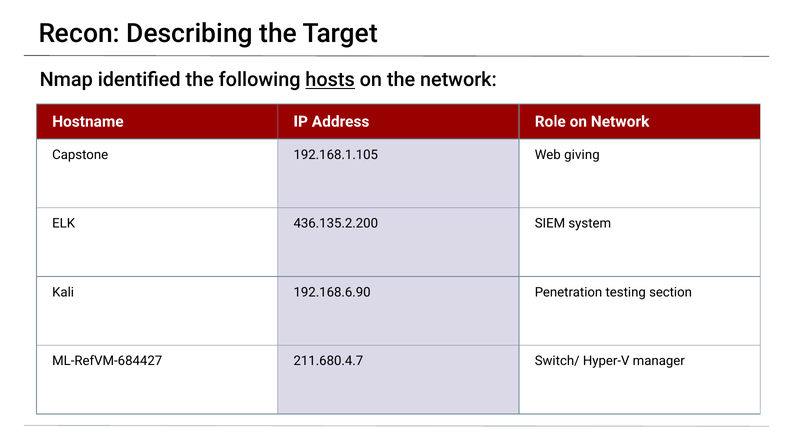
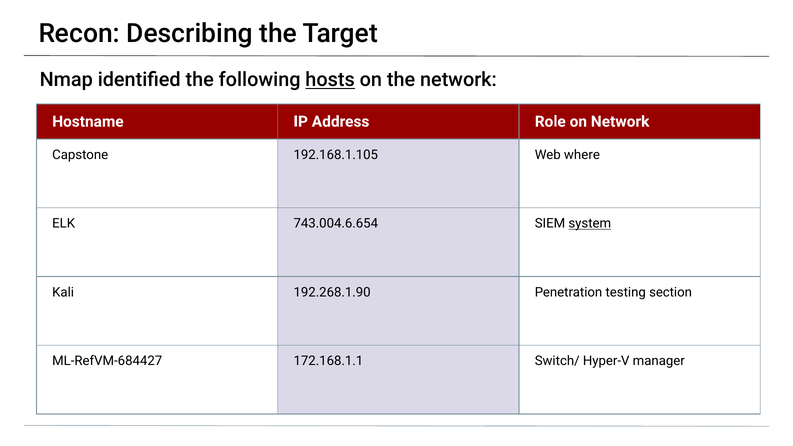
giving: giving -> where
436.135.2.200: 436.135.2.200 -> 743.004.6.654
system underline: none -> present
192.168.6.90: 192.168.6.90 -> 192.268.1.90
211.680.4.7: 211.680.4.7 -> 172.168.1.1
